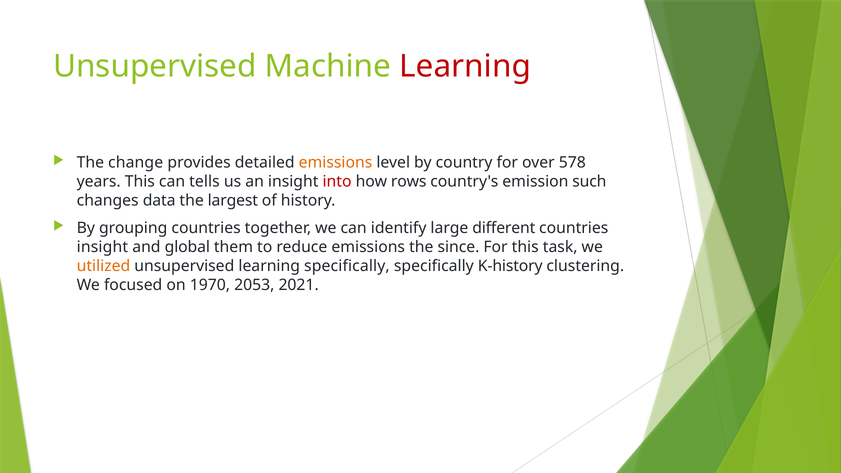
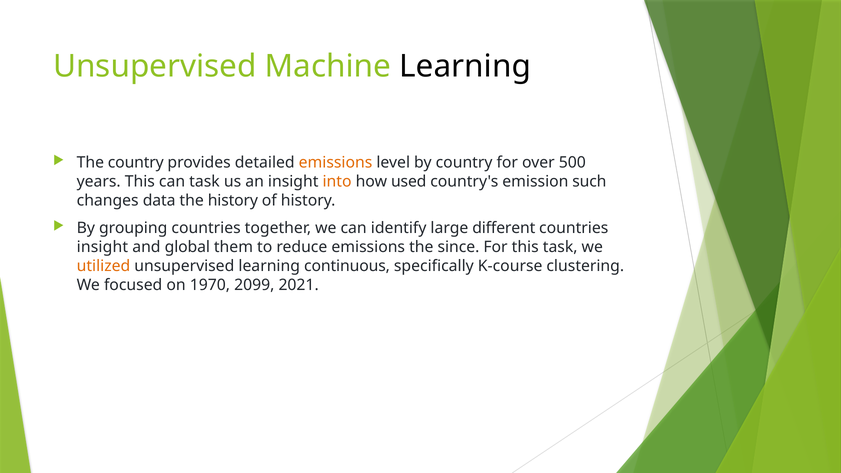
Learning at (465, 66) colour: red -> black
The change: change -> country
578: 578 -> 500
can tells: tells -> task
into colour: red -> orange
rows: rows -> used
the largest: largest -> history
learning specifically: specifically -> continuous
K-history: K-history -> K-course
2053: 2053 -> 2099
